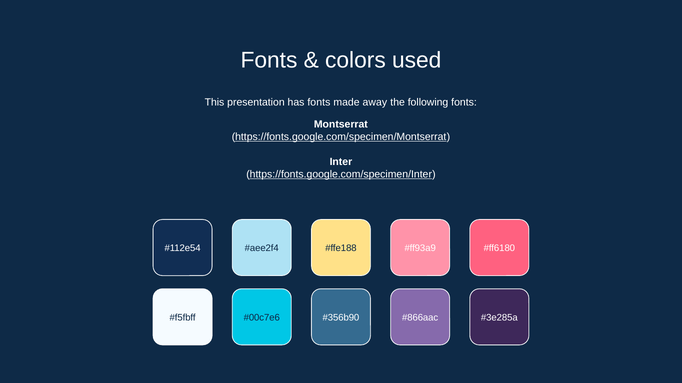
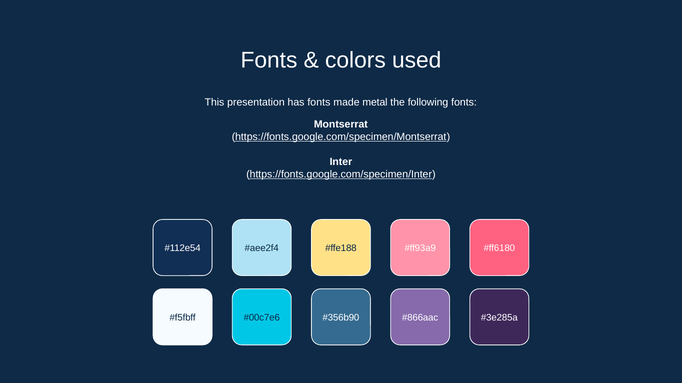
away: away -> metal
